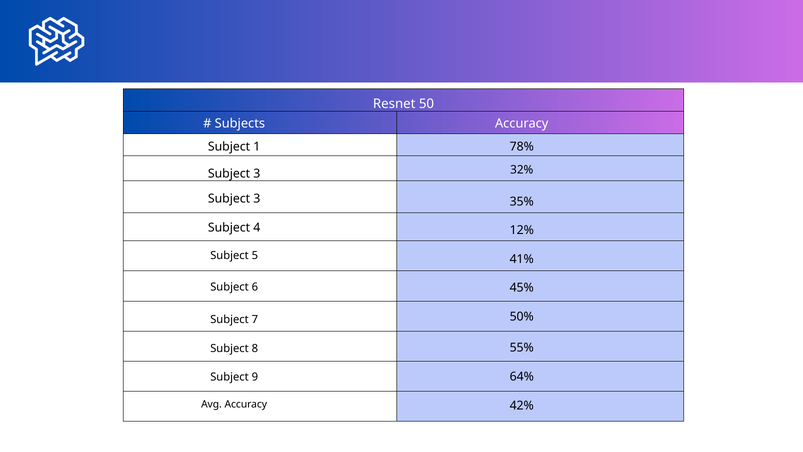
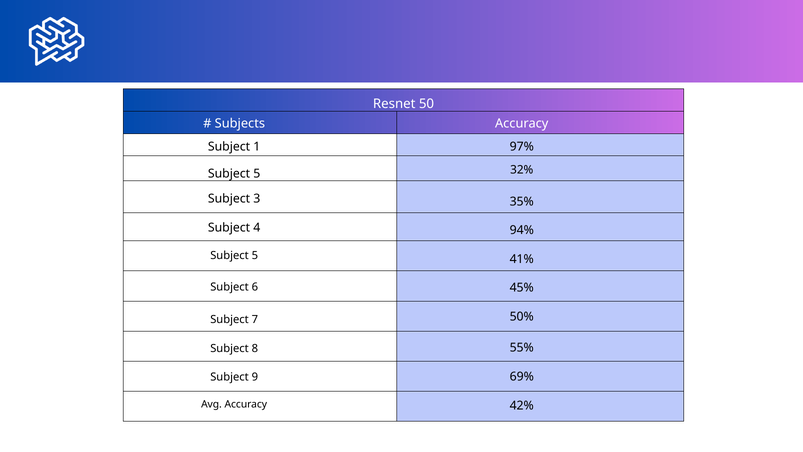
78%: 78% -> 97%
3 at (257, 173): 3 -> 5
12%: 12% -> 94%
64%: 64% -> 69%
